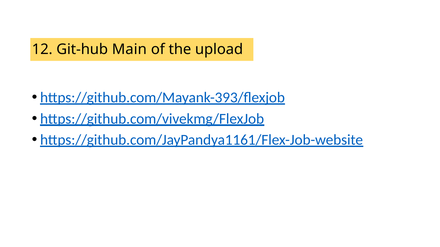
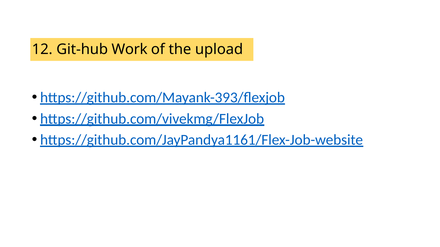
Main: Main -> Work
